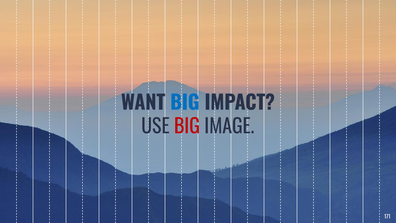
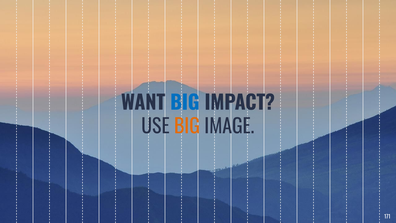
BIG at (187, 127) colour: red -> orange
